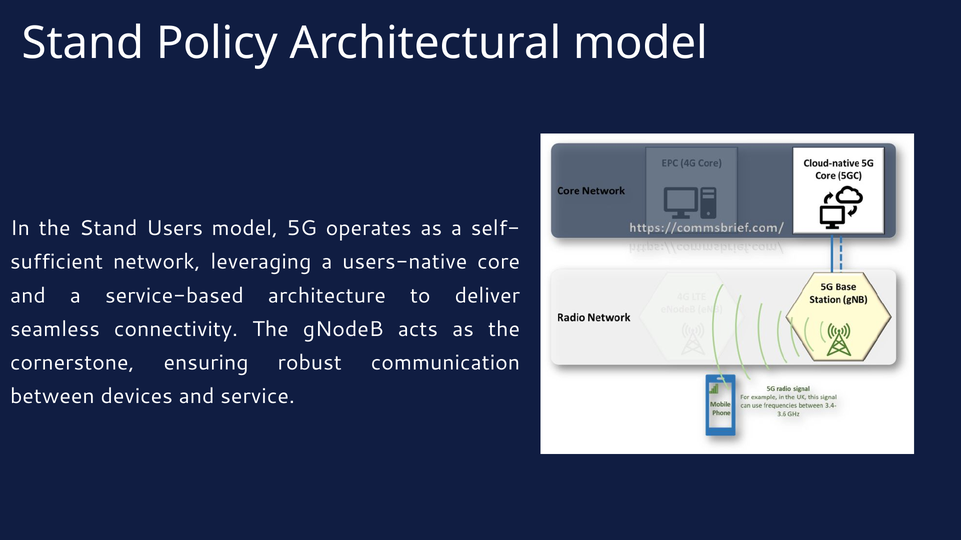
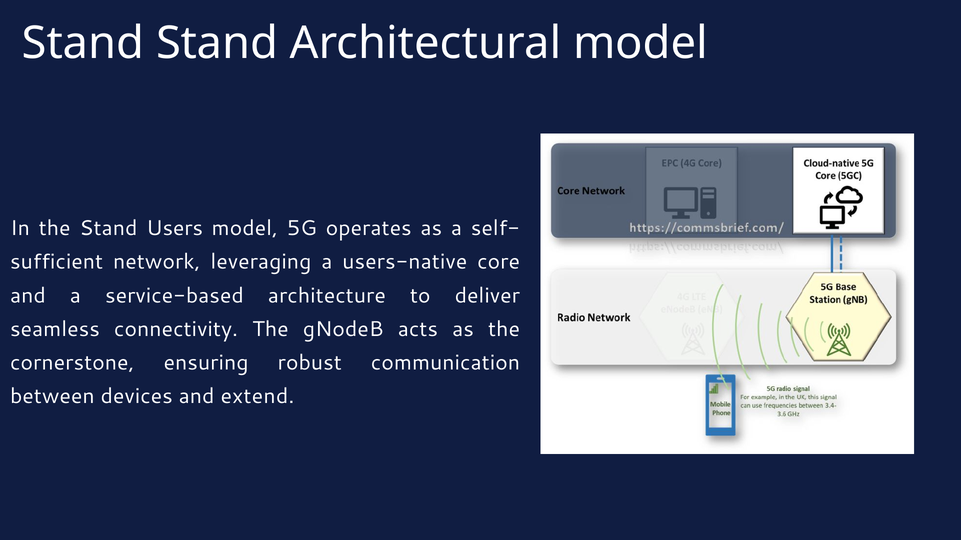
Stand Policy: Policy -> Stand
service: service -> extend
